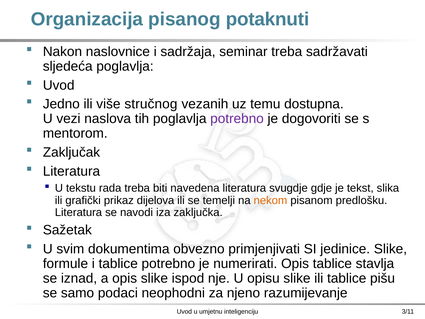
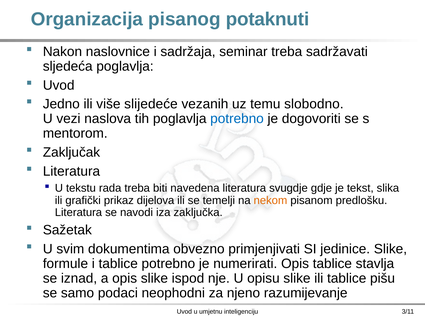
stručnog: stručnog -> slijedeće
dostupna: dostupna -> slobodno
potrebno at (237, 119) colour: purple -> blue
